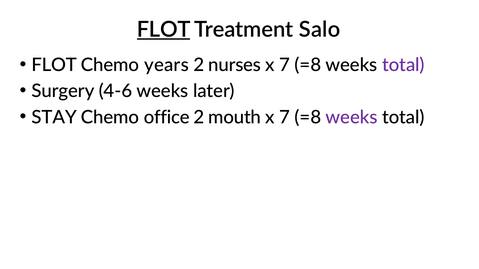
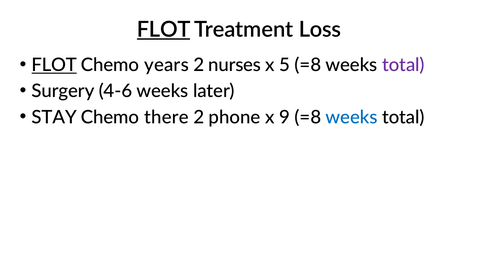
Salo: Salo -> Loss
FLOT at (54, 65) underline: none -> present
7 at (285, 65): 7 -> 5
office: office -> there
mouth: mouth -> phone
7 at (285, 117): 7 -> 9
weeks at (351, 117) colour: purple -> blue
